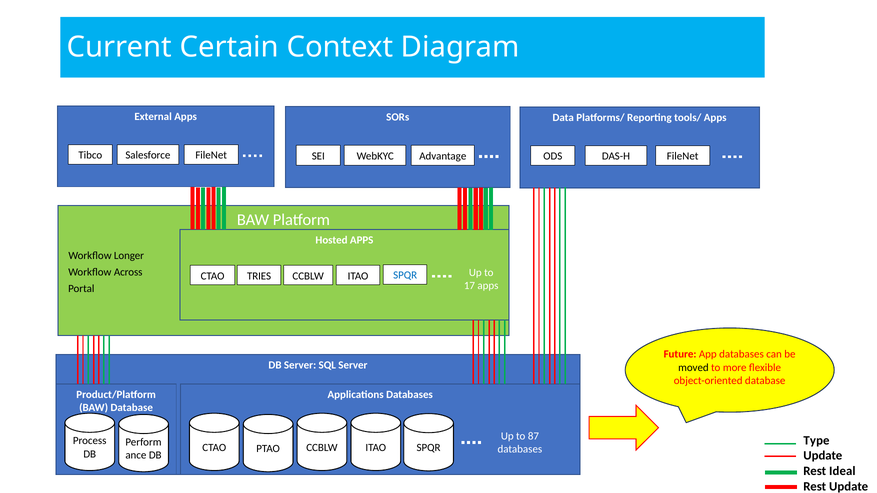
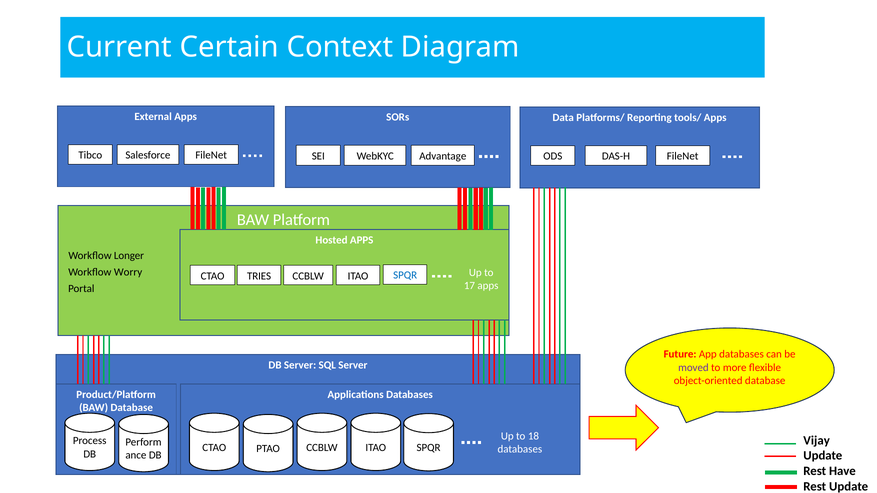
Across: Across -> Worry
moved colour: black -> purple
87: 87 -> 18
Type: Type -> Vijay
Ideal: Ideal -> Have
